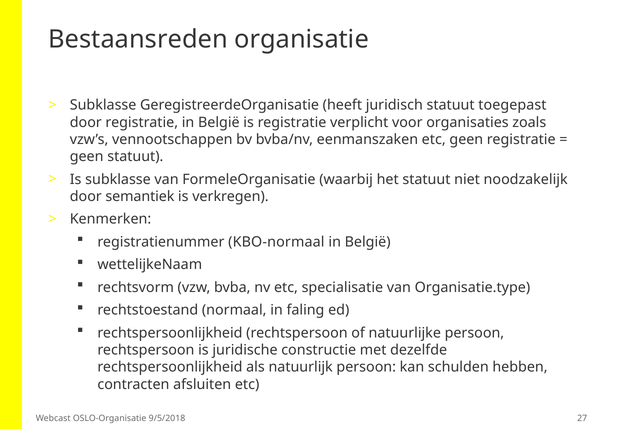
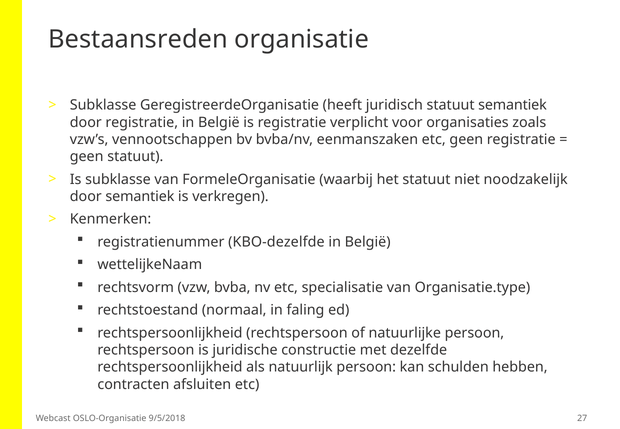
statuut toegepast: toegepast -> semantiek
KBO-normaal: KBO-normaal -> KBO-dezelfde
